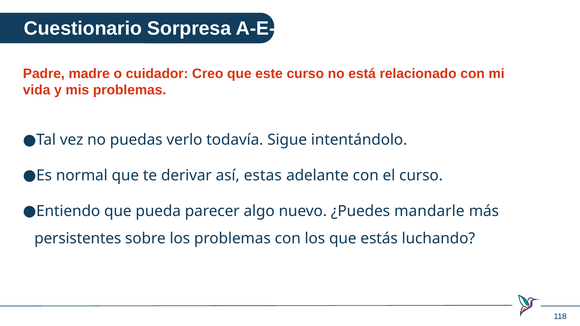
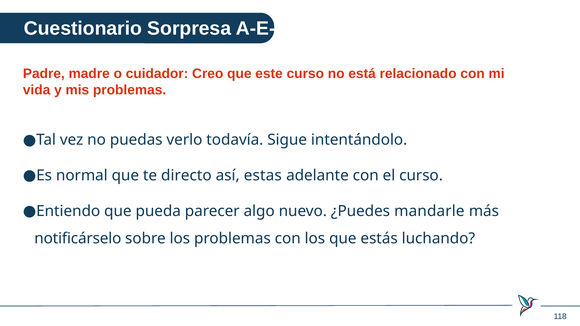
derivar: derivar -> directo
persistentes: persistentes -> notificárselo
